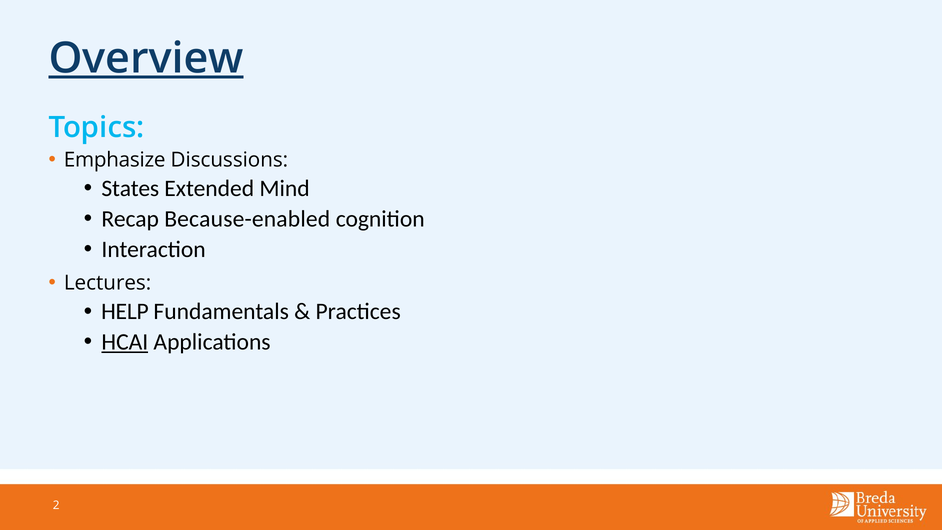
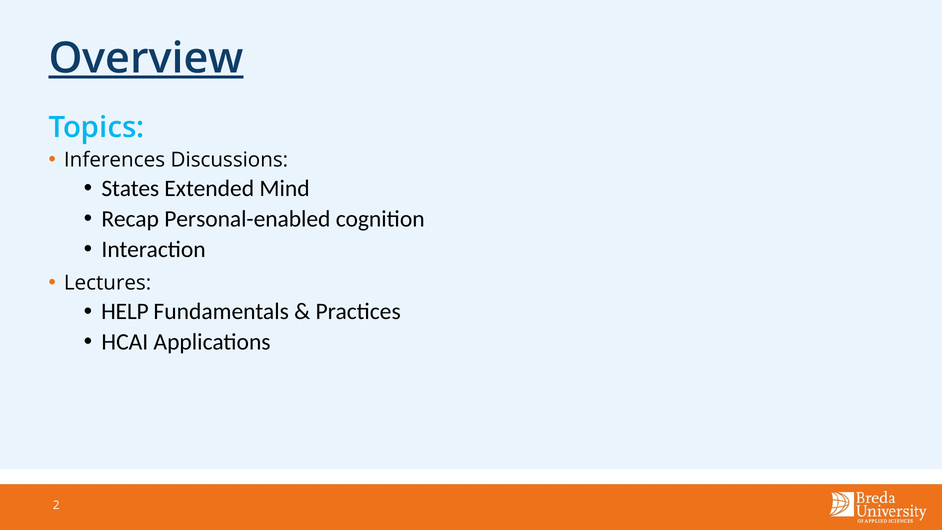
Emphasize: Emphasize -> Inferences
Because-enabled: Because-enabled -> Personal-enabled
HCAI underline: present -> none
